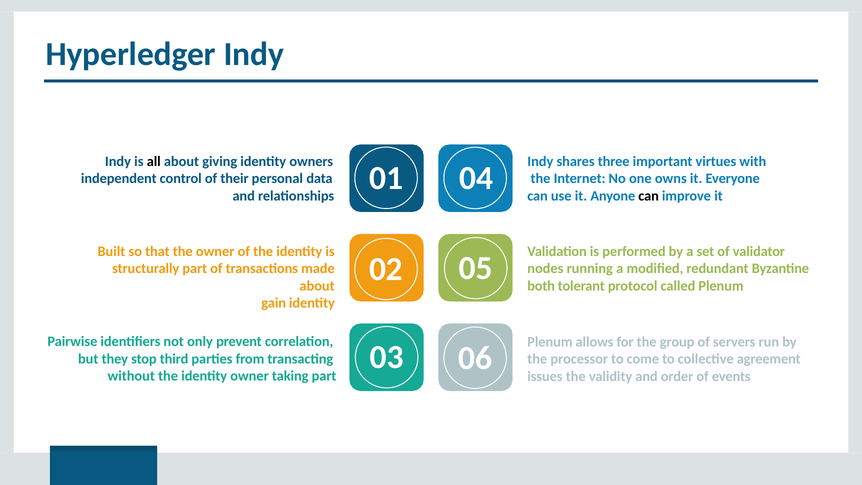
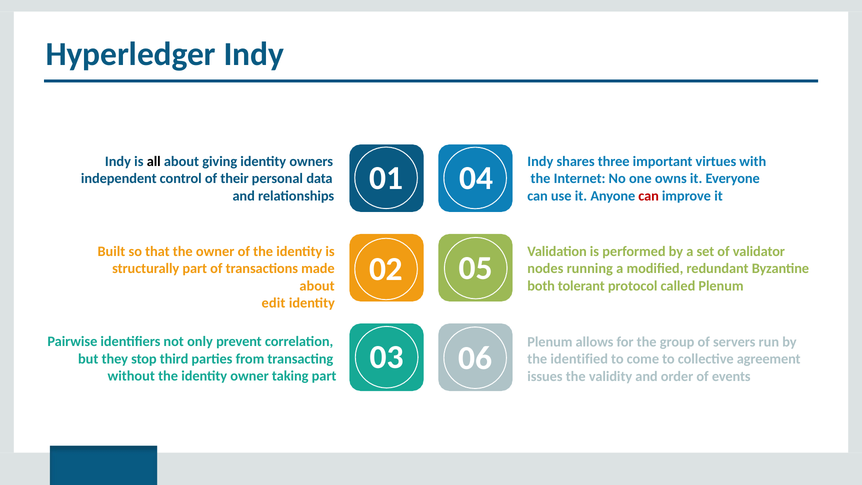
can at (649, 196) colour: black -> red
gain: gain -> edit
processor: processor -> identified
